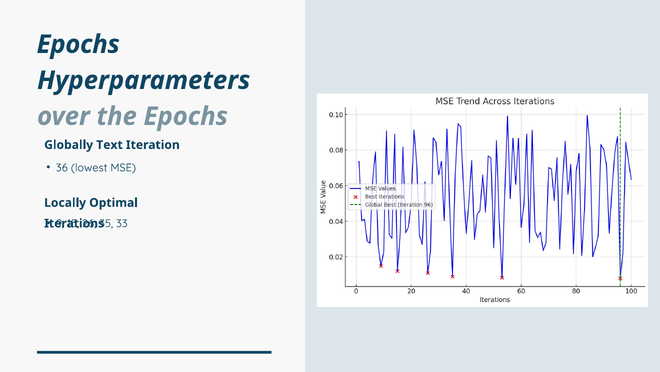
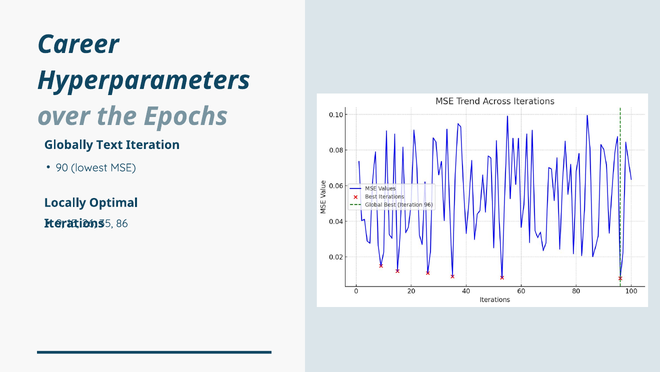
Epochs at (78, 44): Epochs -> Career
36: 36 -> 90
33: 33 -> 86
